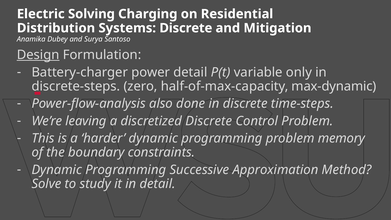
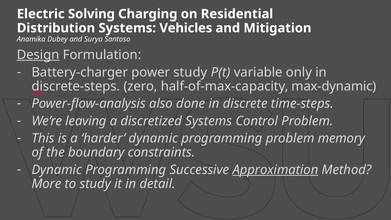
Systems Discrete: Discrete -> Vehicles
power detail: detail -> study
discretized Discrete: Discrete -> Systems
Approximation underline: none -> present
Solve: Solve -> More
